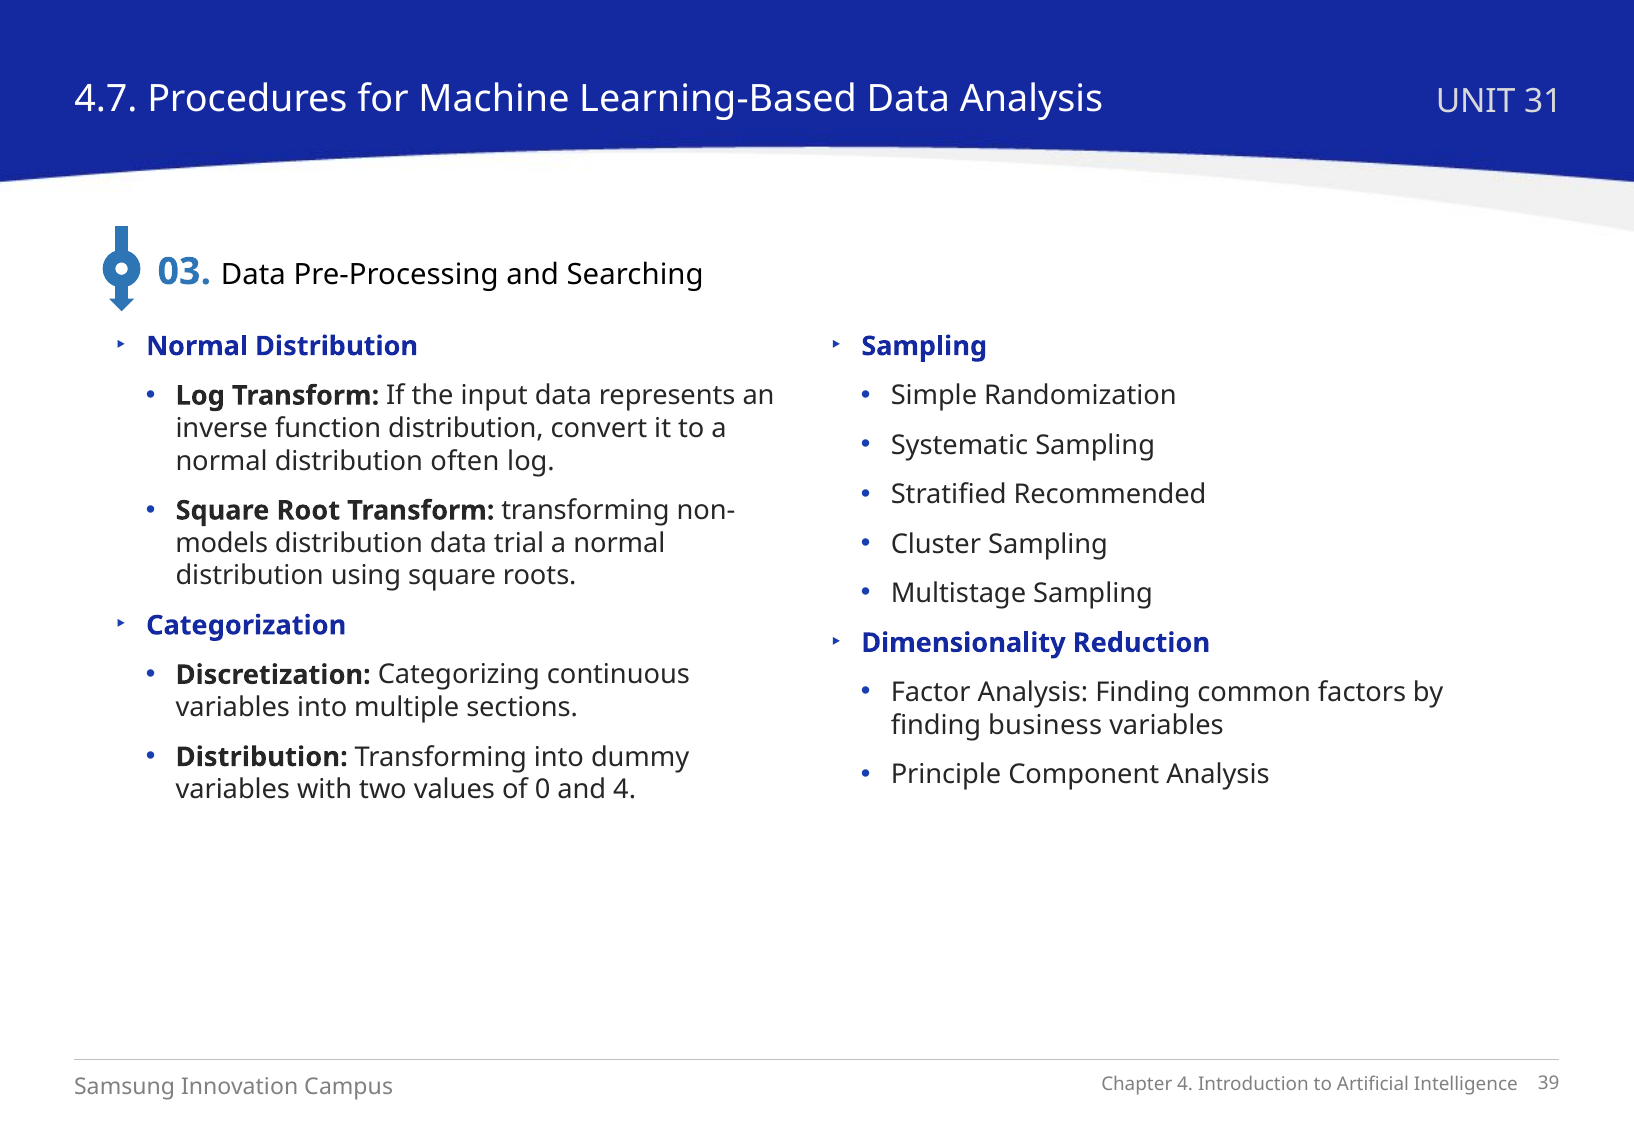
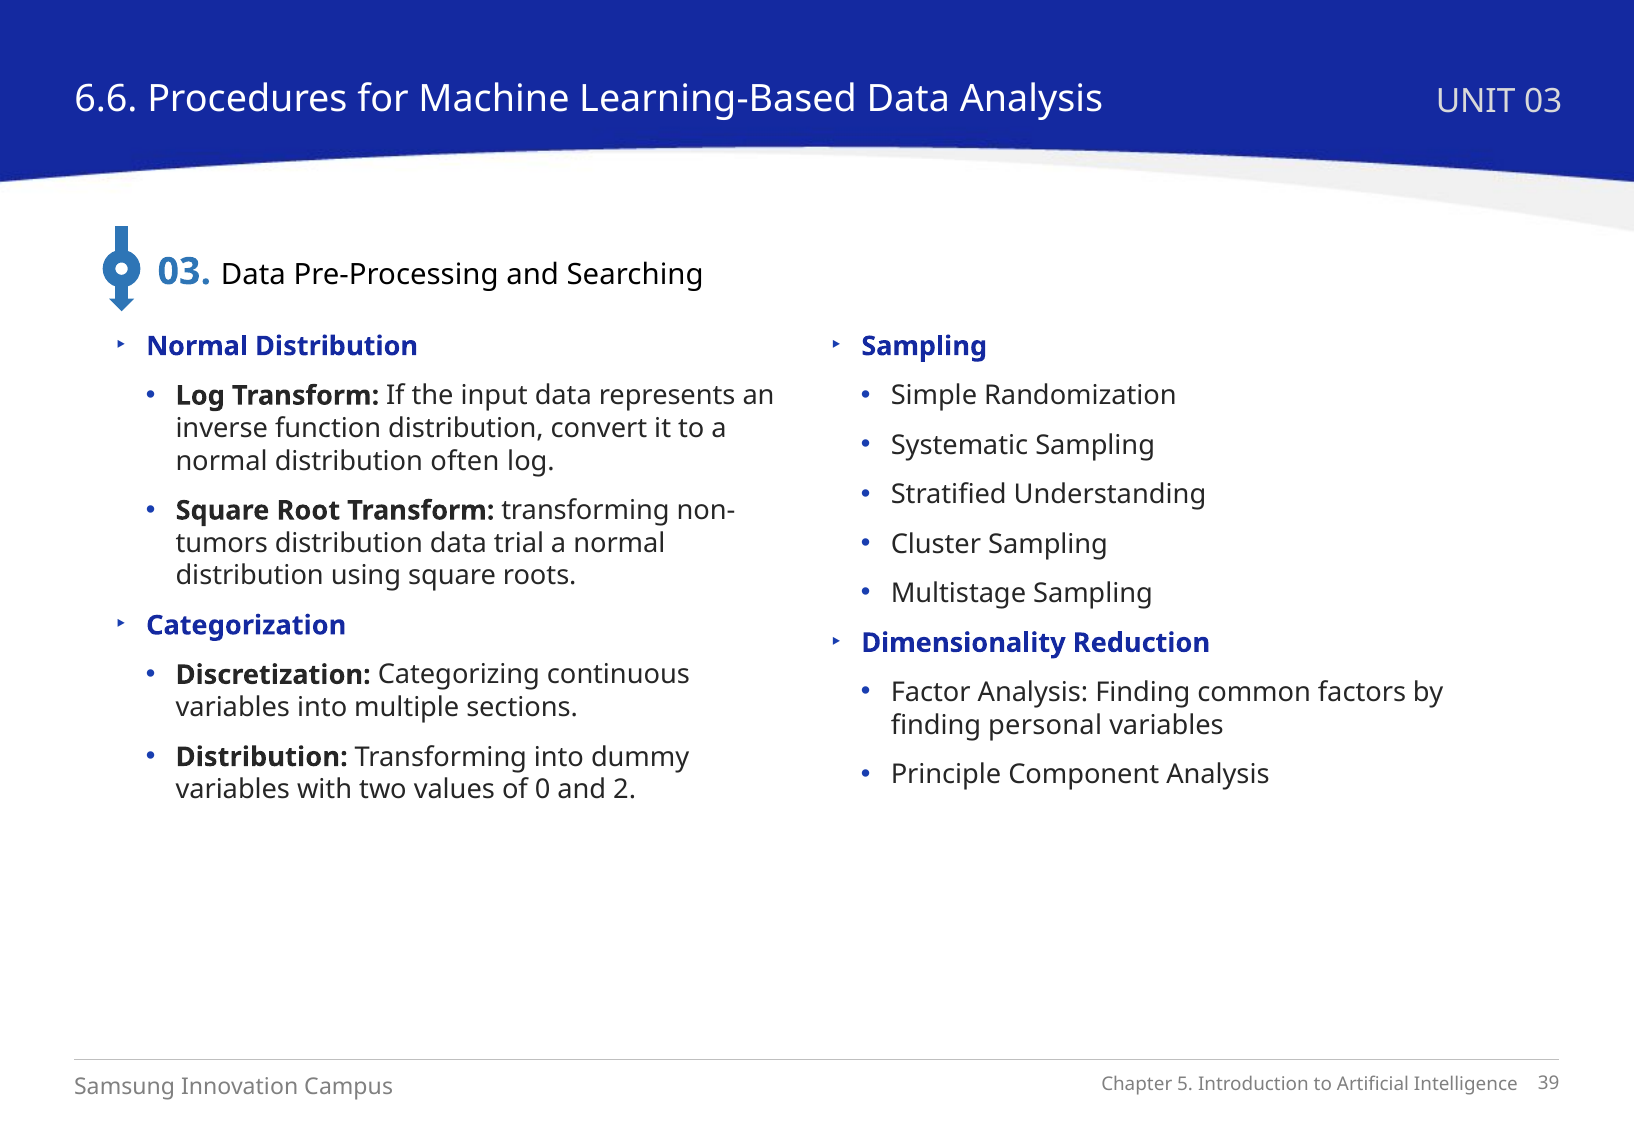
4.7: 4.7 -> 6.6
UNIT 31: 31 -> 03
Recommended: Recommended -> Understanding
models: models -> tumors
business: business -> personal
and 4: 4 -> 2
4 at (1185, 1085): 4 -> 5
